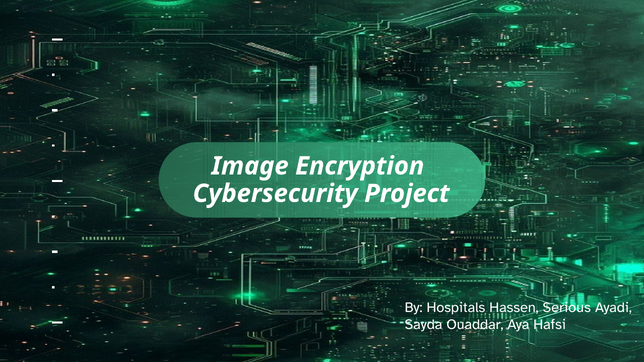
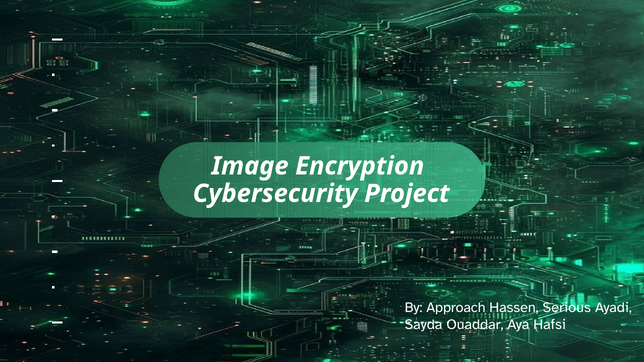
Hospitals: Hospitals -> Approach
